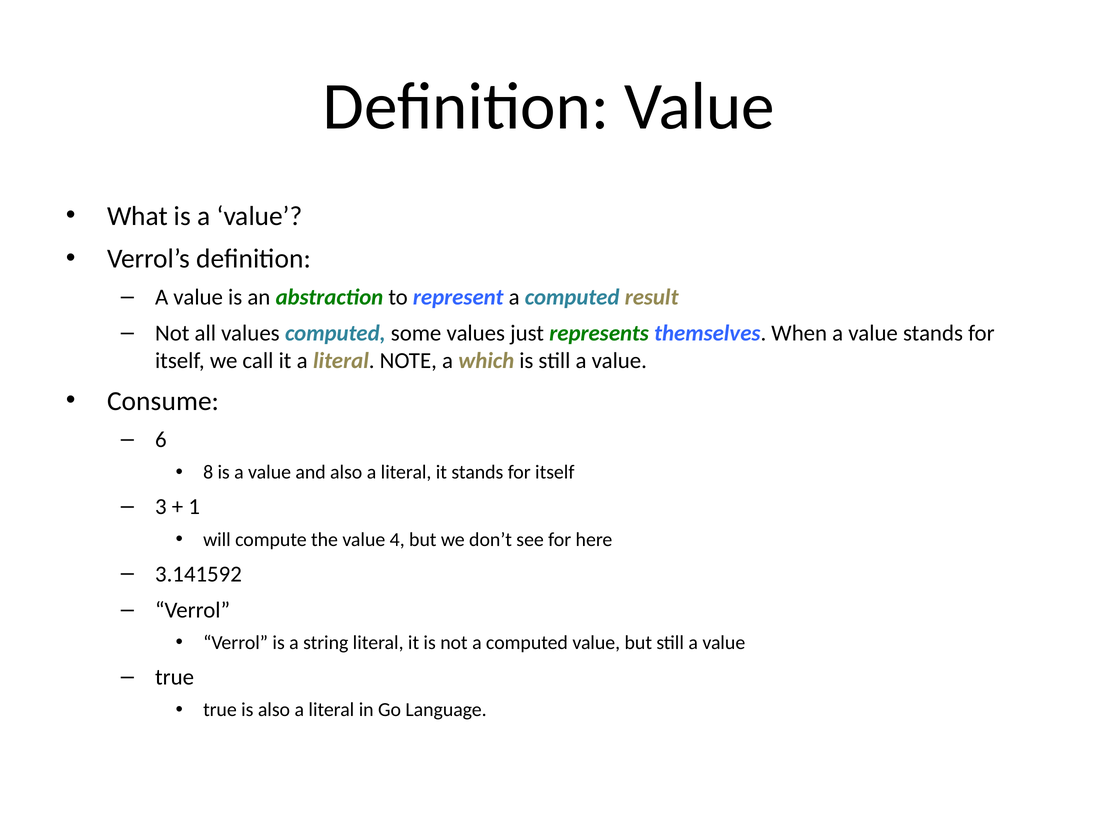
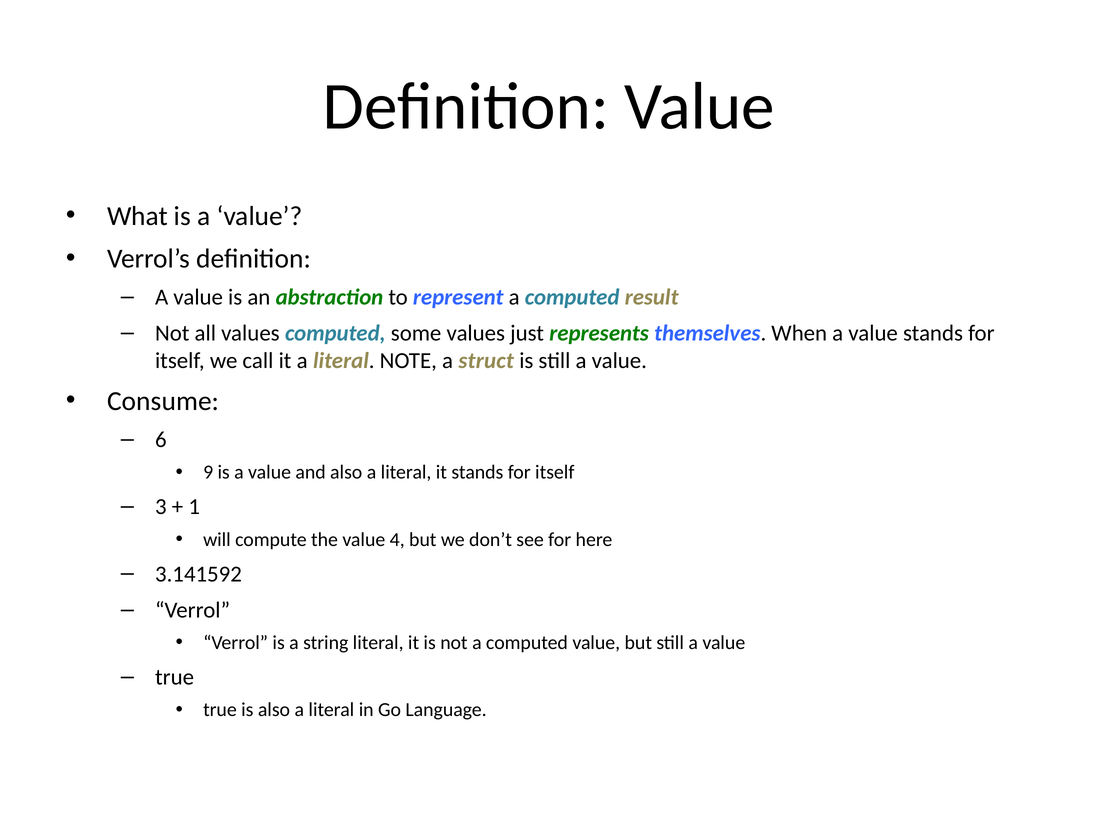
which: which -> struct
8: 8 -> 9
